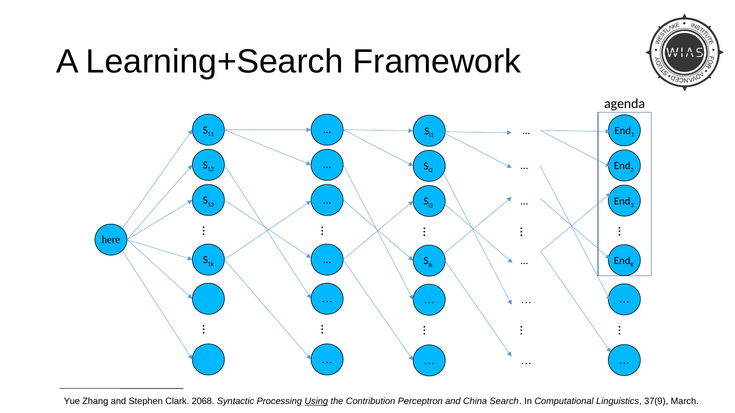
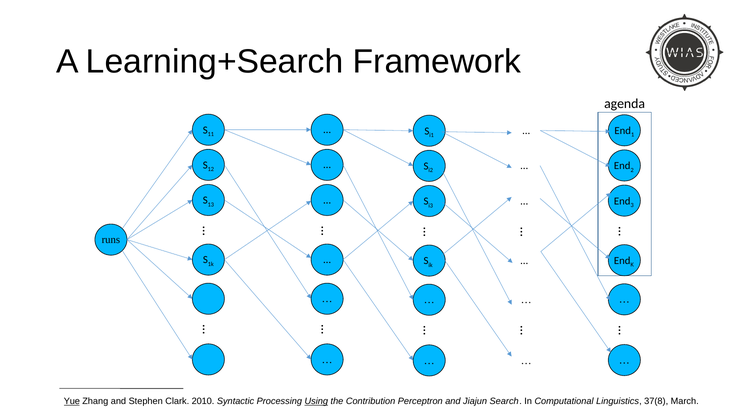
here: here -> runs
Yue underline: none -> present
2068: 2068 -> 2010
China: China -> Jiajun
37(9: 37(9 -> 37(8
